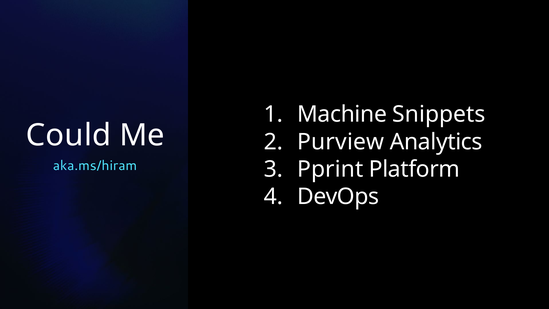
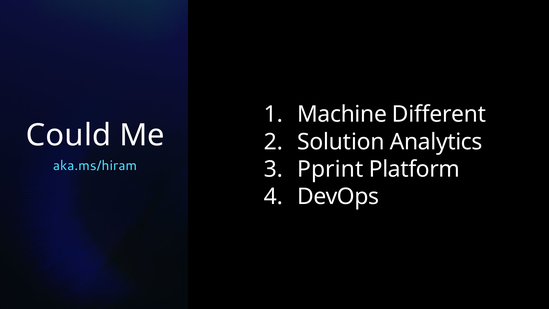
Snippets: Snippets -> Different
Purview: Purview -> Solution
